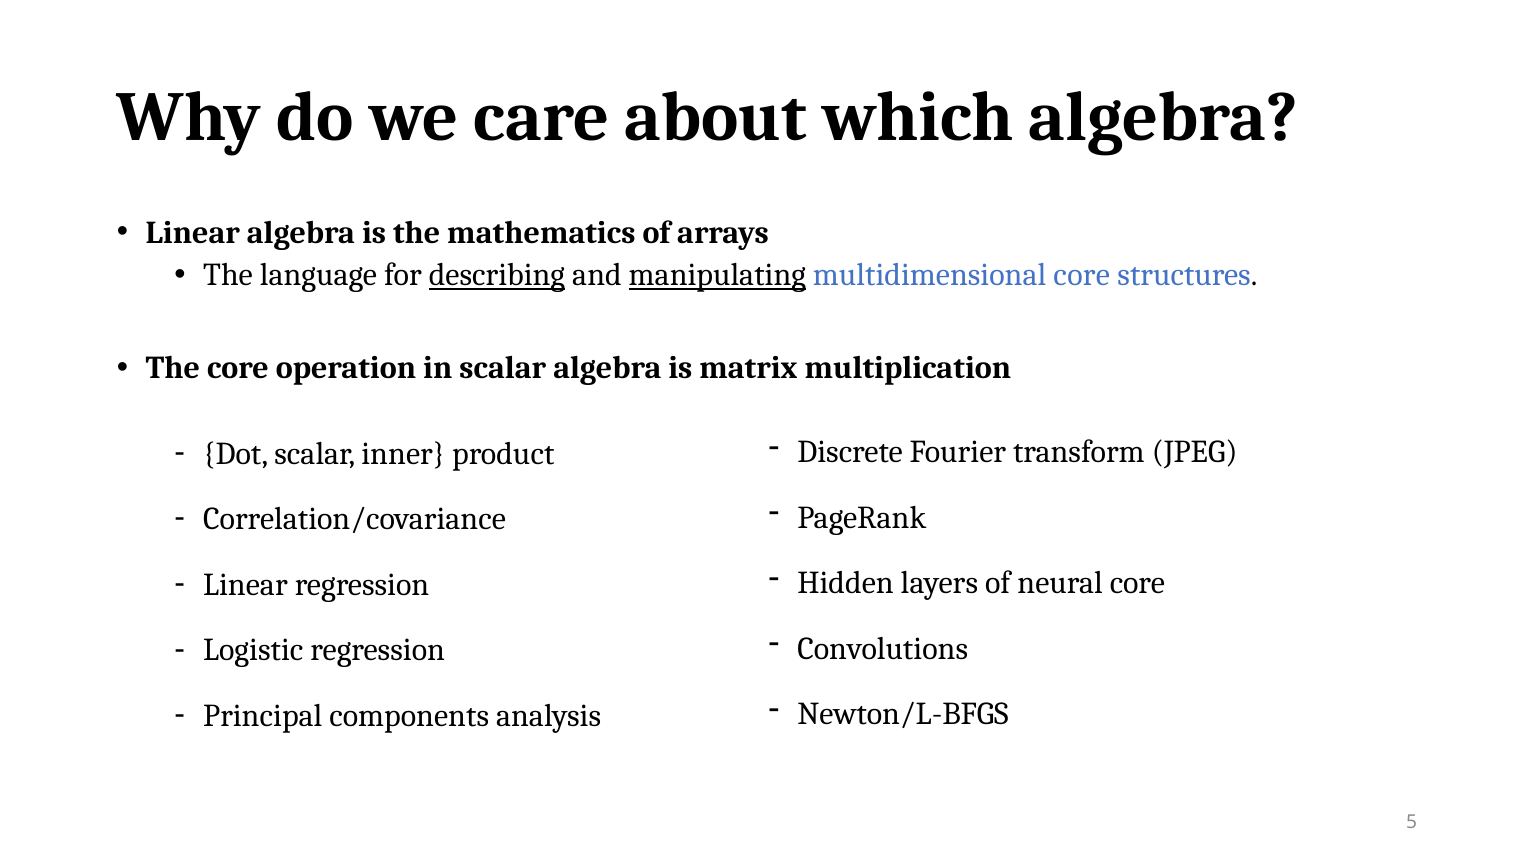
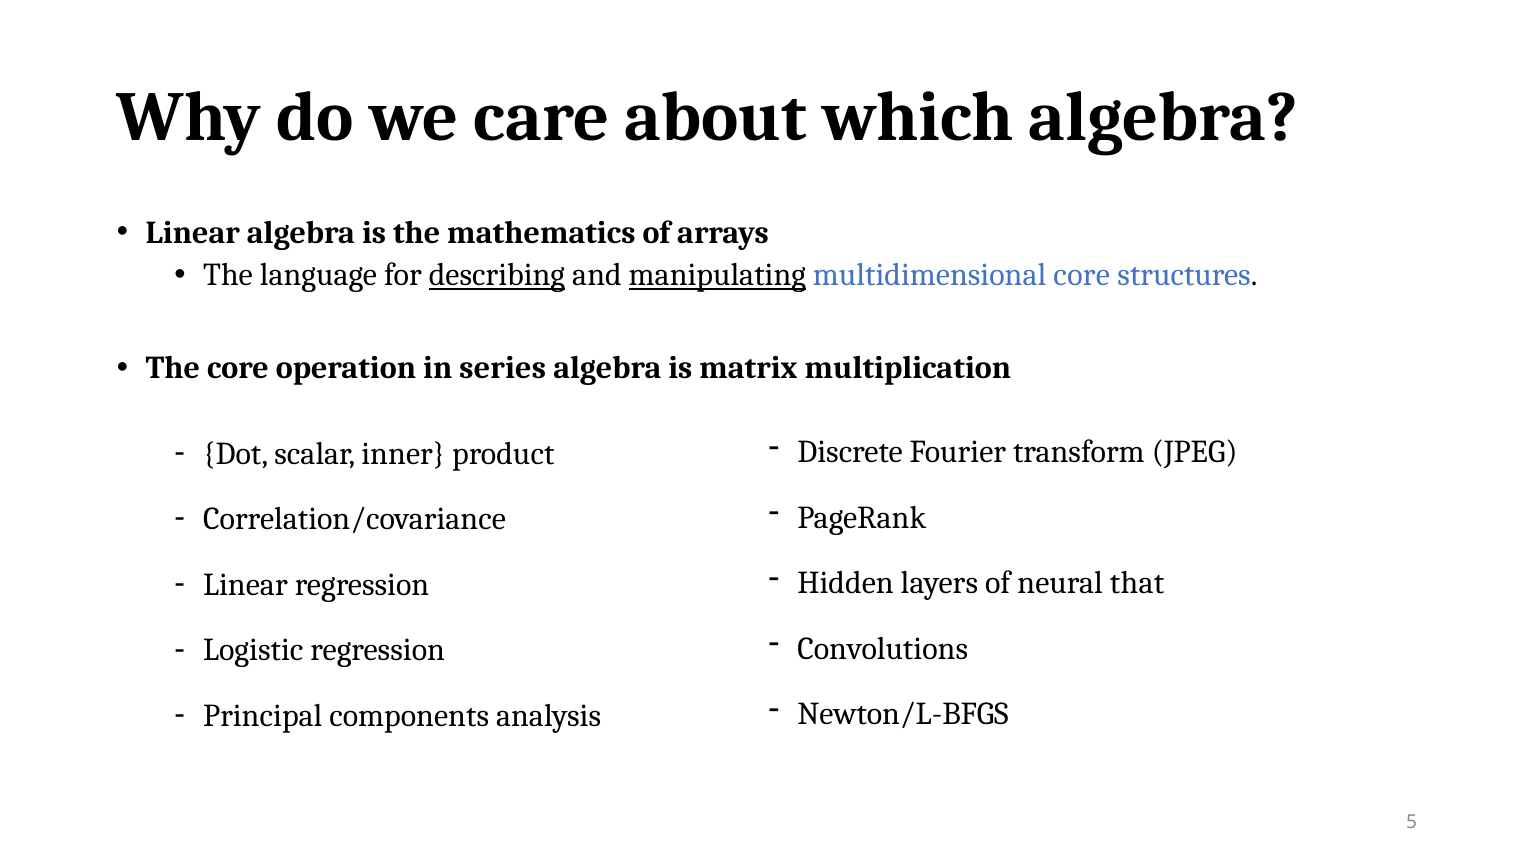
in scalar: scalar -> series
neural core: core -> that
